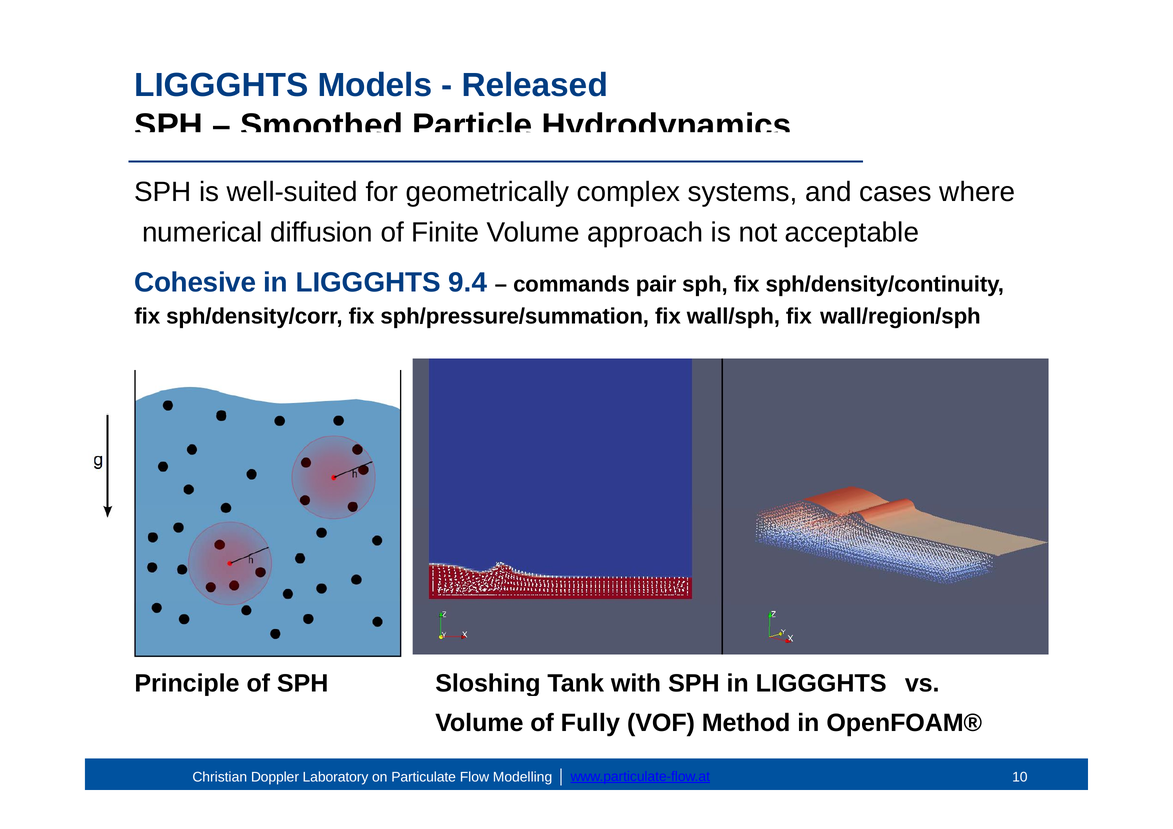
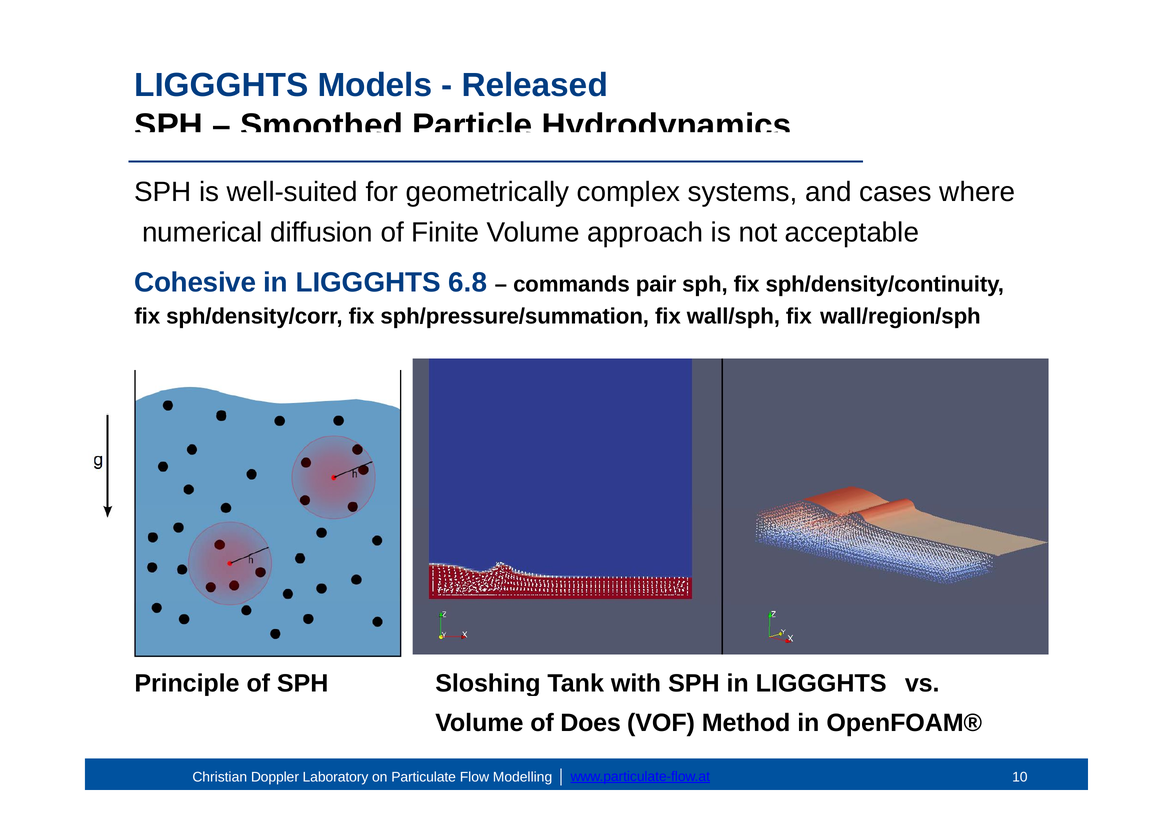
9.4: 9.4 -> 6.8
Fully: Fully -> Does
